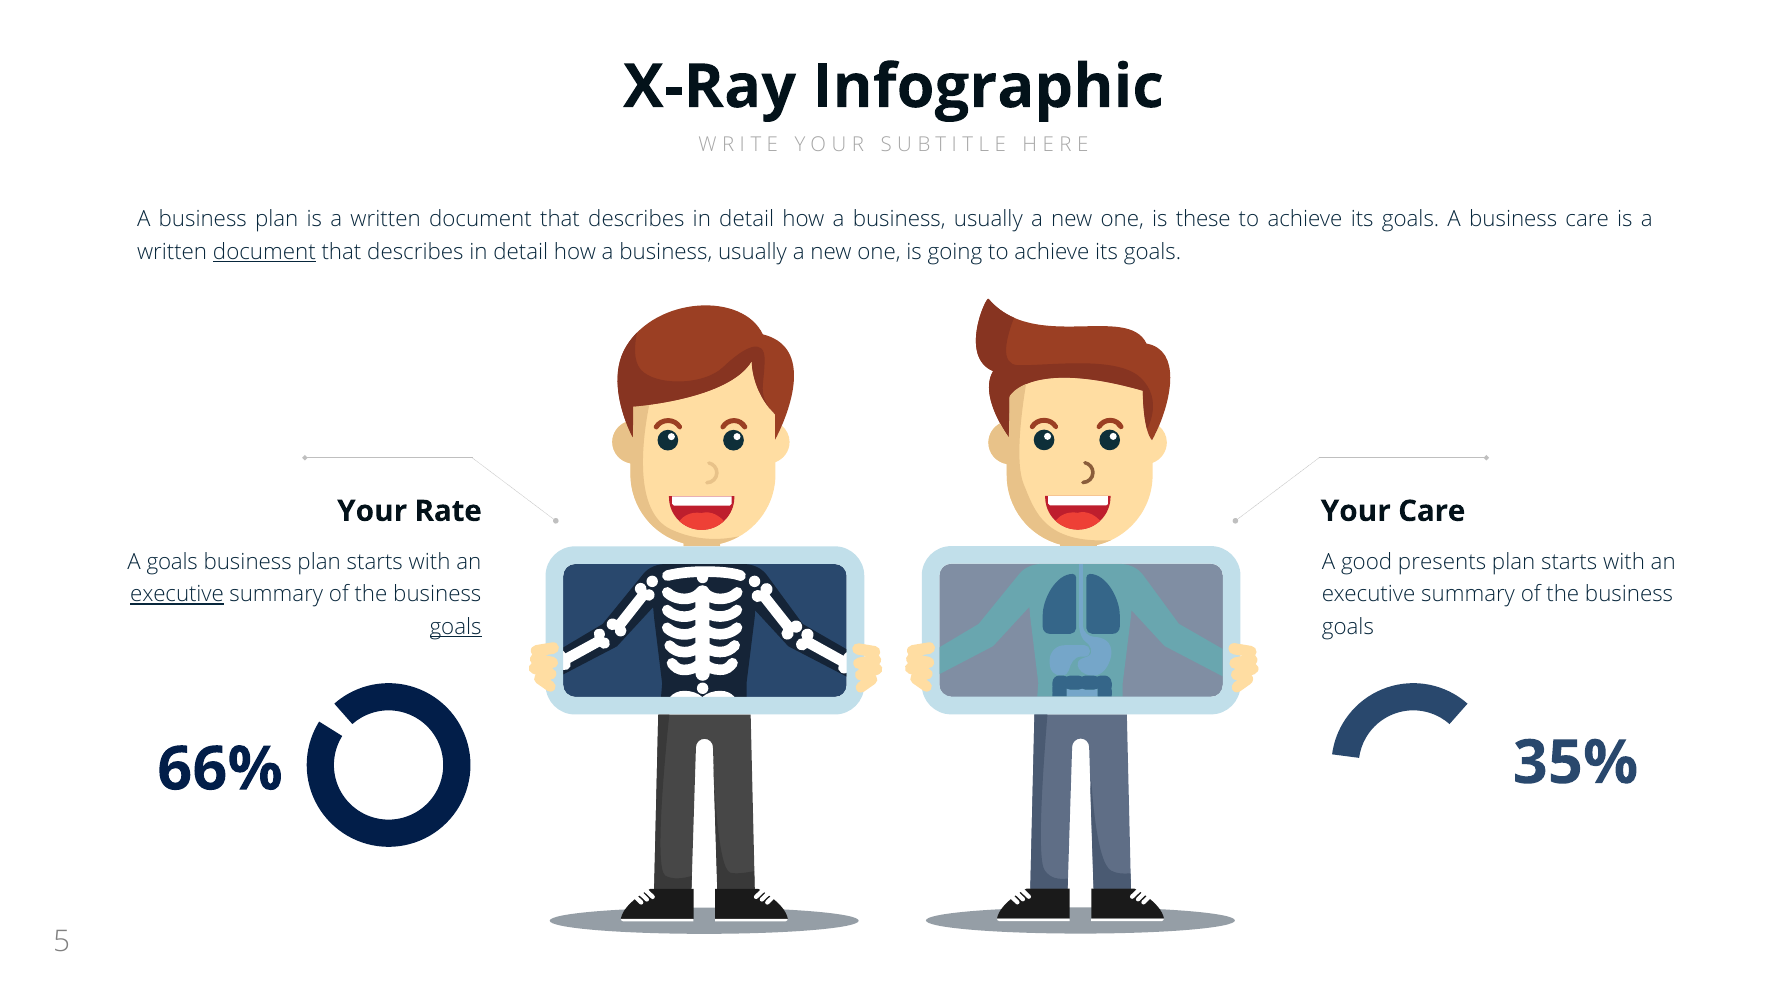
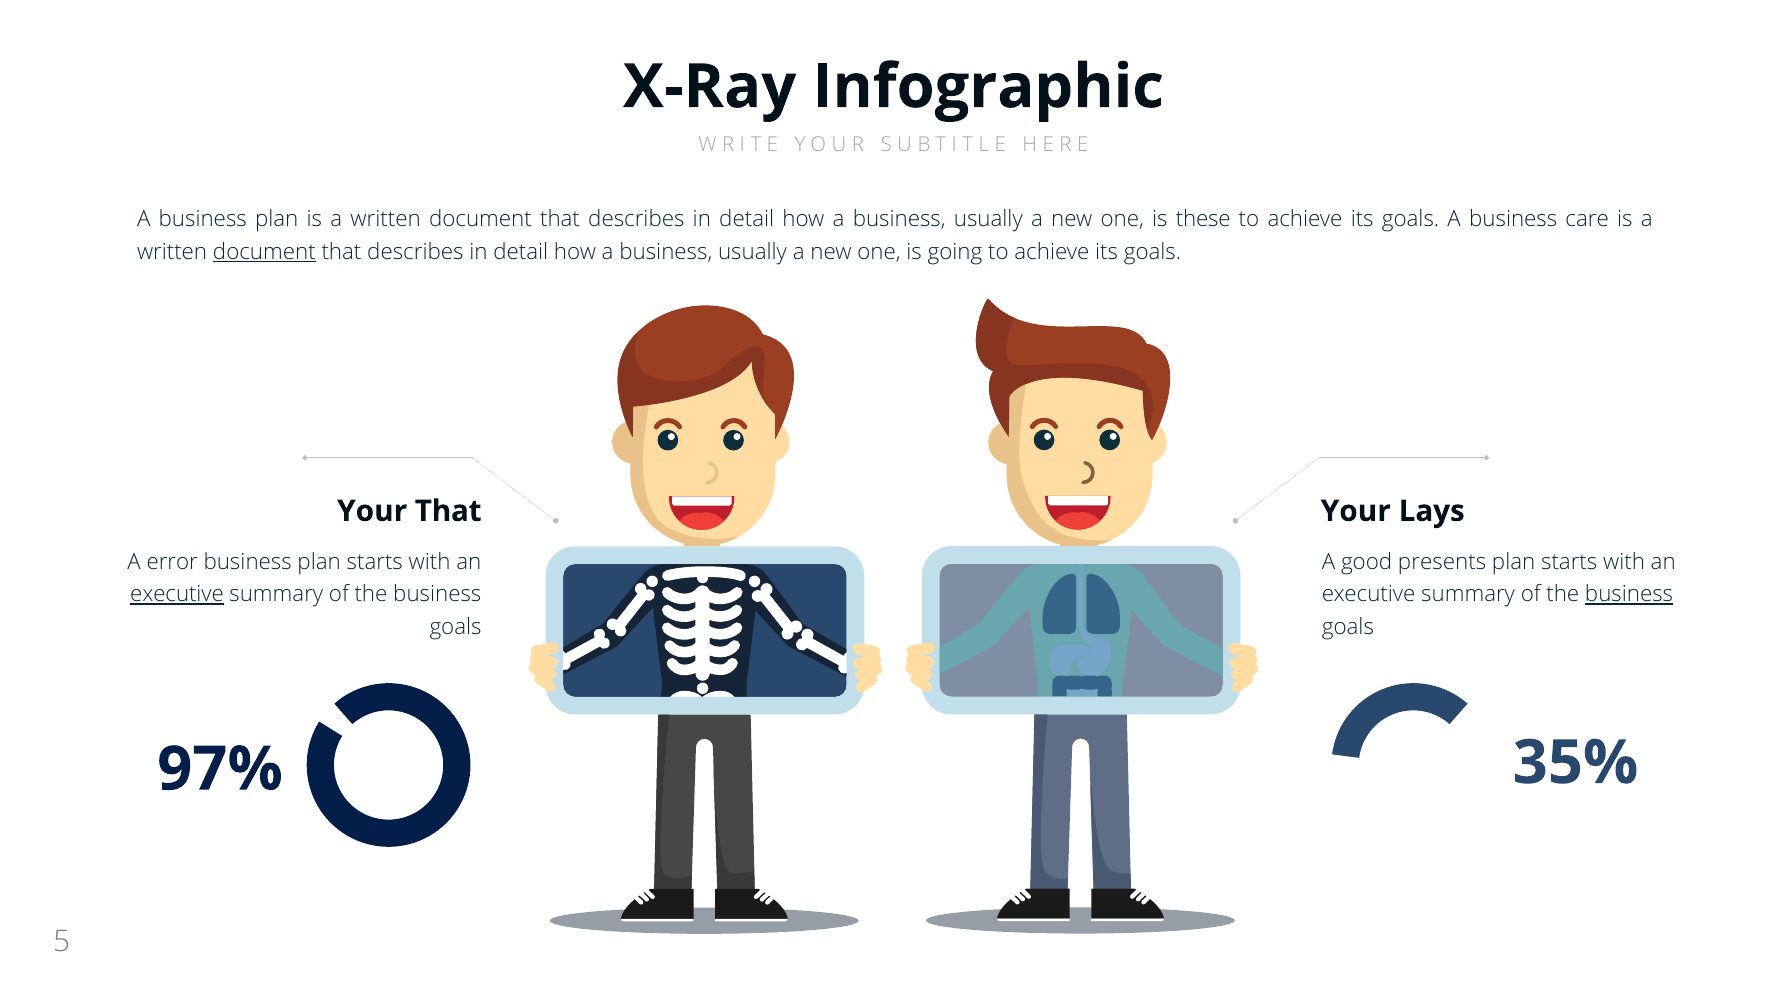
Your Rate: Rate -> That
Your Care: Care -> Lays
A goals: goals -> error
business at (1629, 595) underline: none -> present
goals at (456, 627) underline: present -> none
66%: 66% -> 97%
